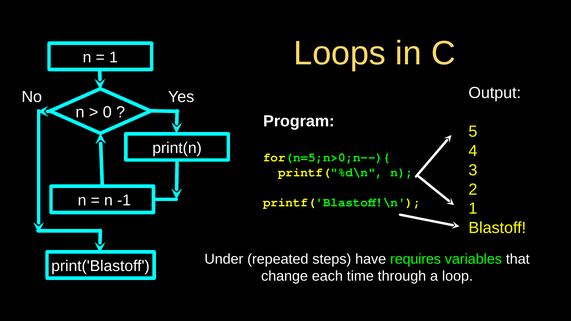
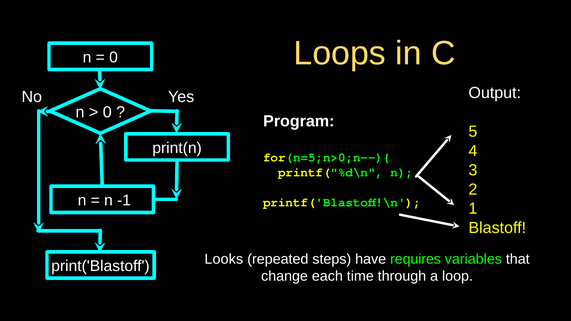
1 at (114, 58): 1 -> 0
Under: Under -> Looks
